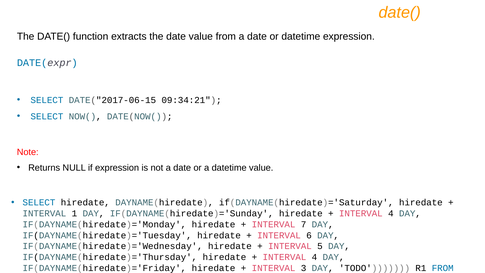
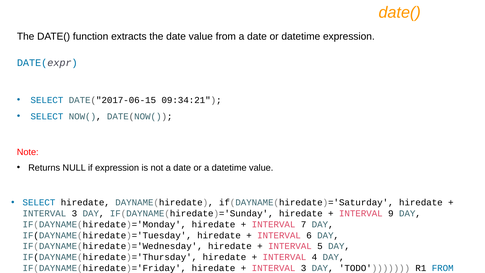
1 at (74, 213): 1 -> 3
4 at (391, 213): 4 -> 9
